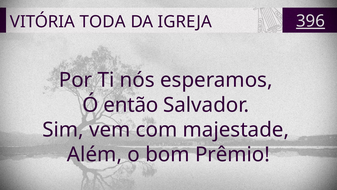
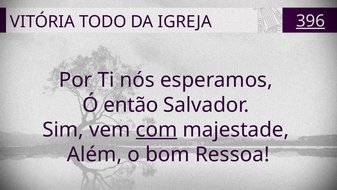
TODA: TODA -> TODO
com underline: none -> present
Prêmio: Prêmio -> Ressoa
